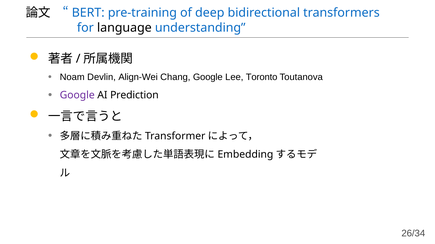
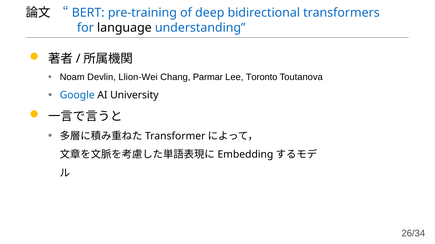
Align-Wei: Align-Wei -> Llion-Wei
Chang Google: Google -> Parmar
Google at (77, 95) colour: purple -> blue
Prediction: Prediction -> University
